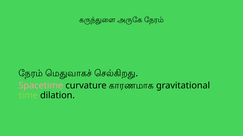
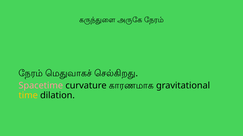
time colour: light green -> yellow
